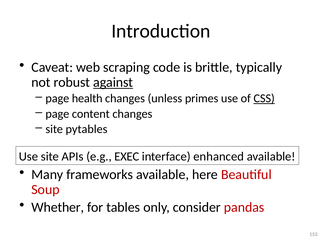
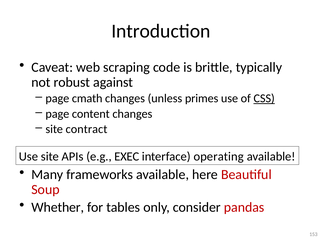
against underline: present -> none
health: health -> cmath
pytables: pytables -> contract
enhanced: enhanced -> operating
